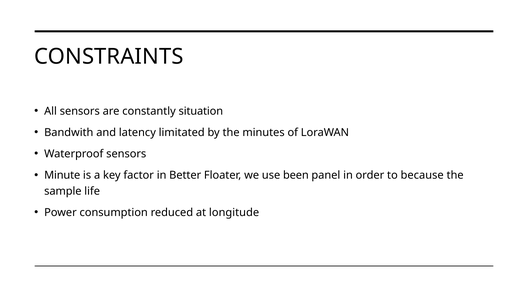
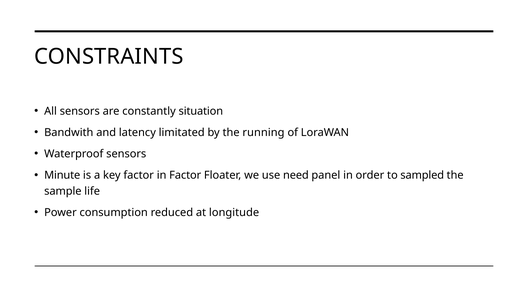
minutes: minutes -> running
in Better: Better -> Factor
been: been -> need
because: because -> sampled
